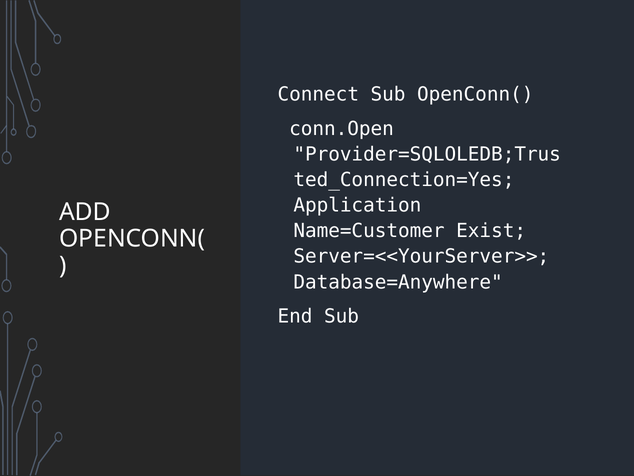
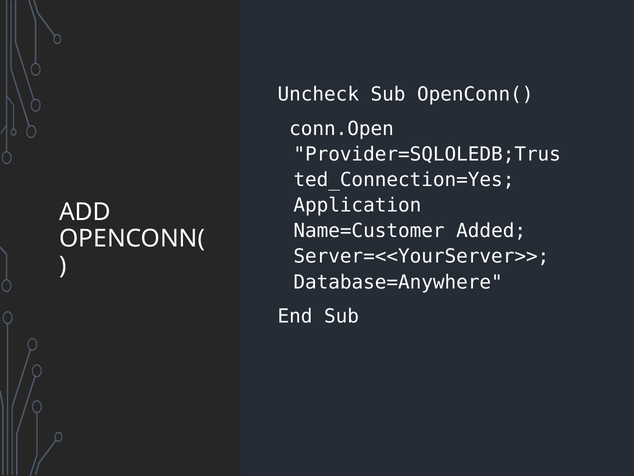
Connect: Connect -> Uncheck
Exist: Exist -> Added
